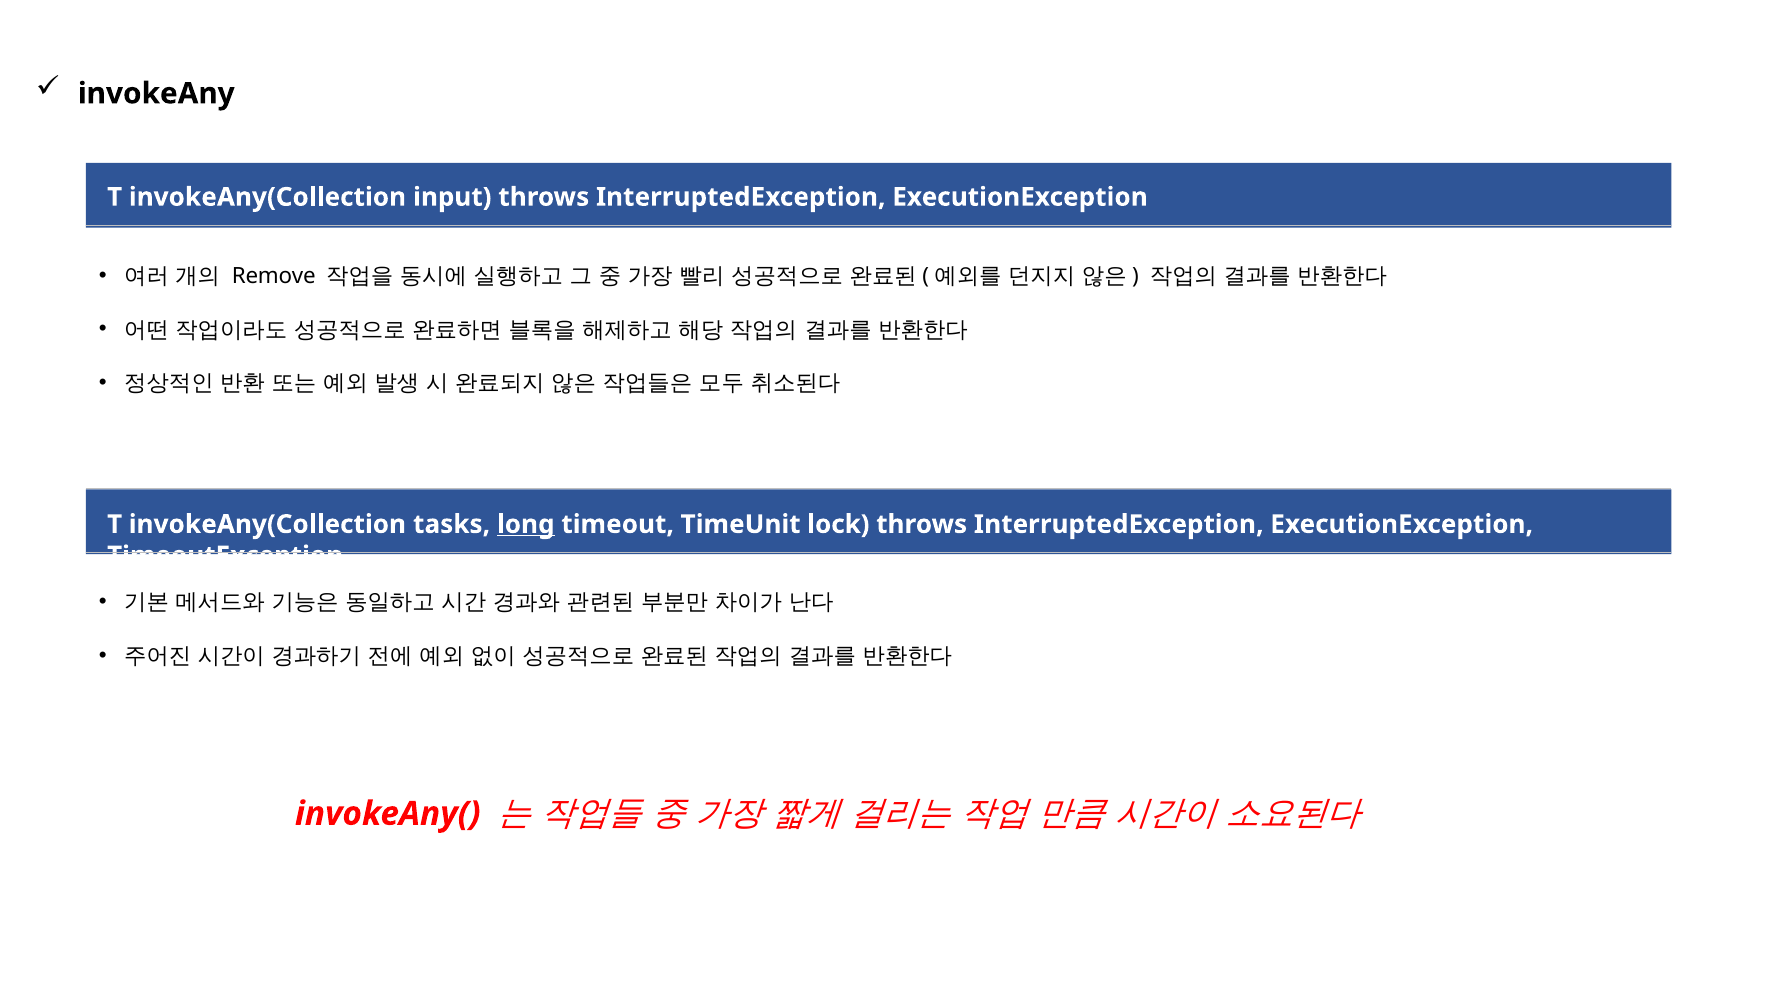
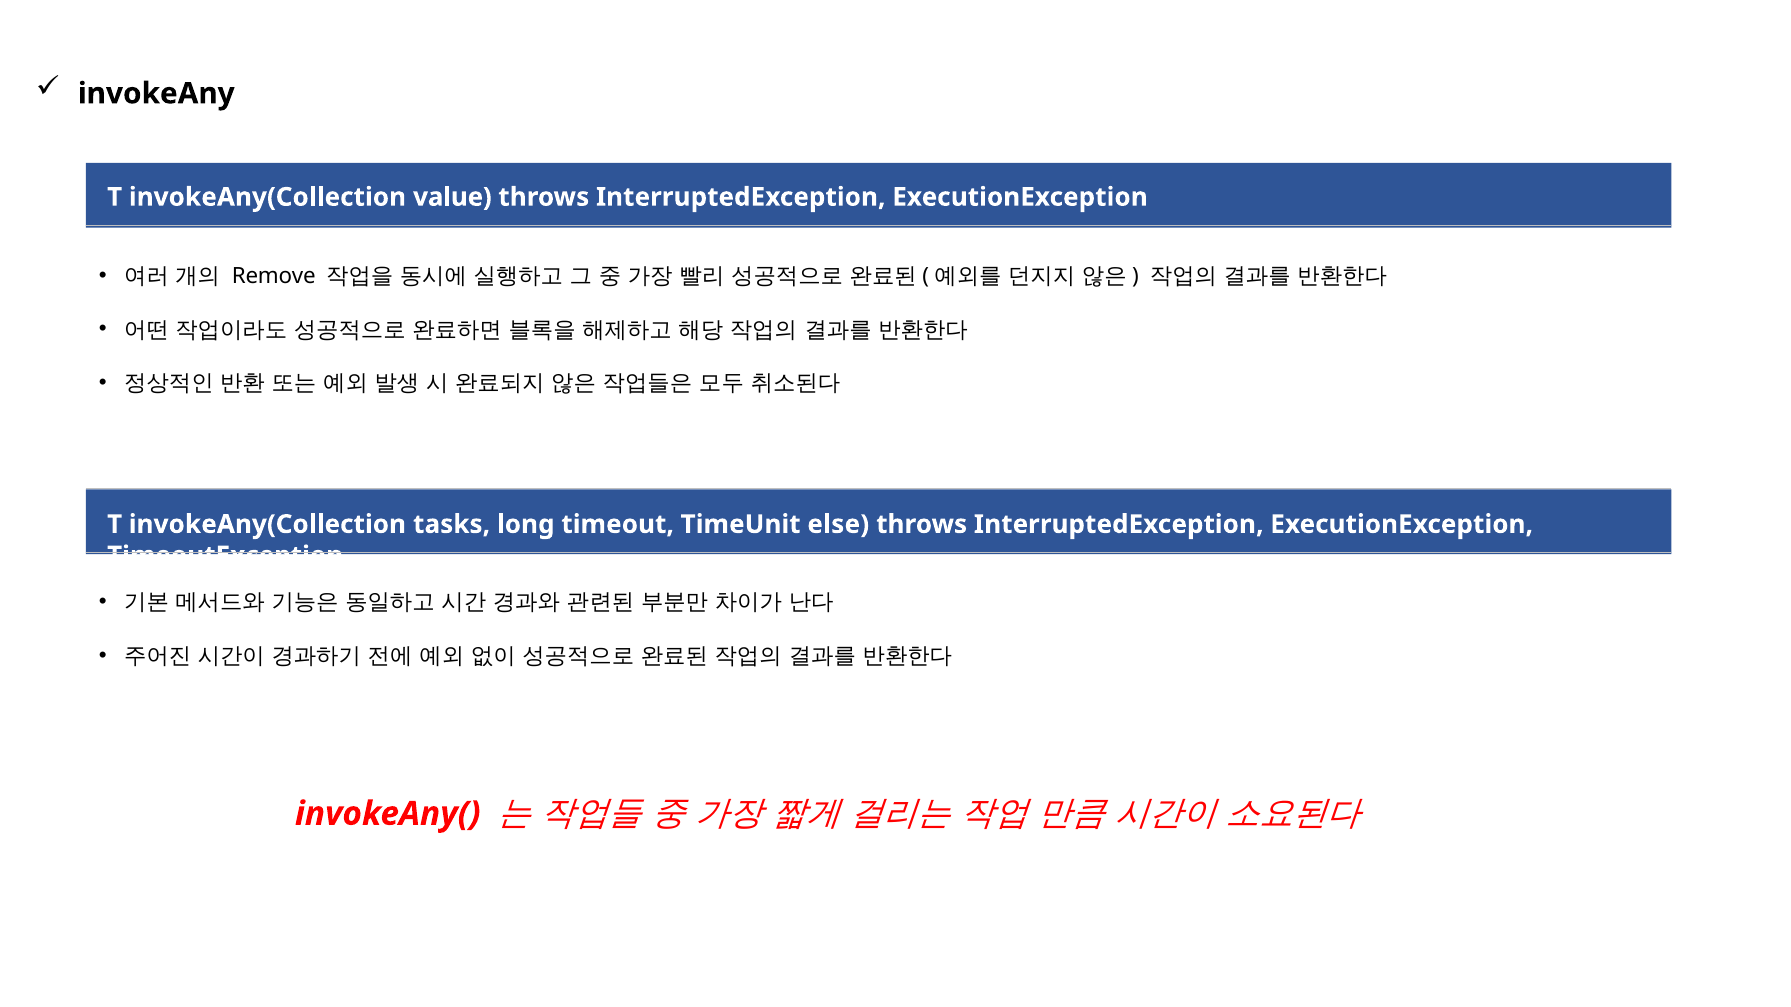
input: input -> value
long underline: present -> none
lock: lock -> else
